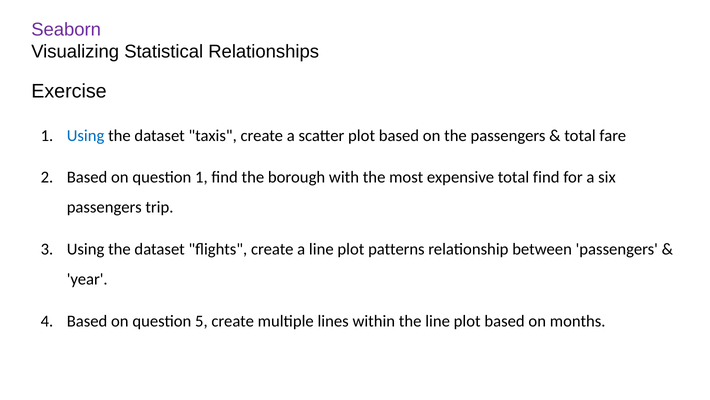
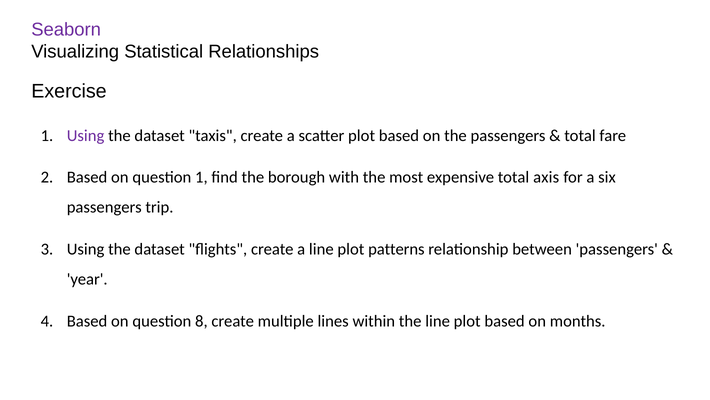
Using at (86, 135) colour: blue -> purple
total find: find -> axis
5: 5 -> 8
